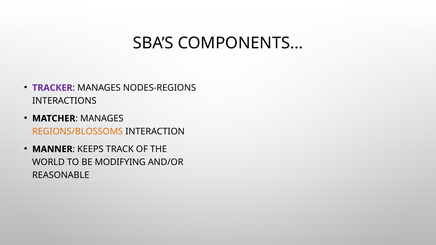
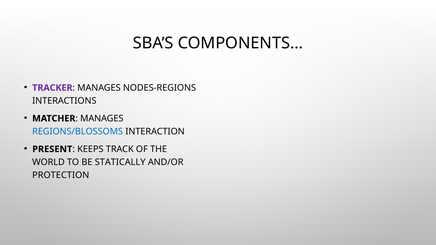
REGIONS/BLOSSOMS colour: orange -> blue
MANNER: MANNER -> PRESENT
MODIFYING: MODIFYING -> STATICALLY
REASONABLE: REASONABLE -> PROTECTION
